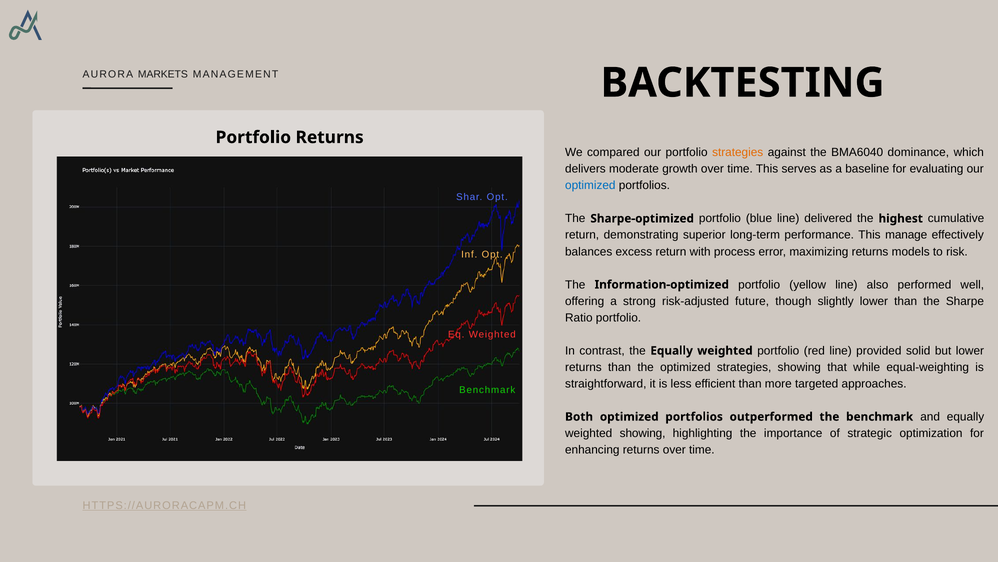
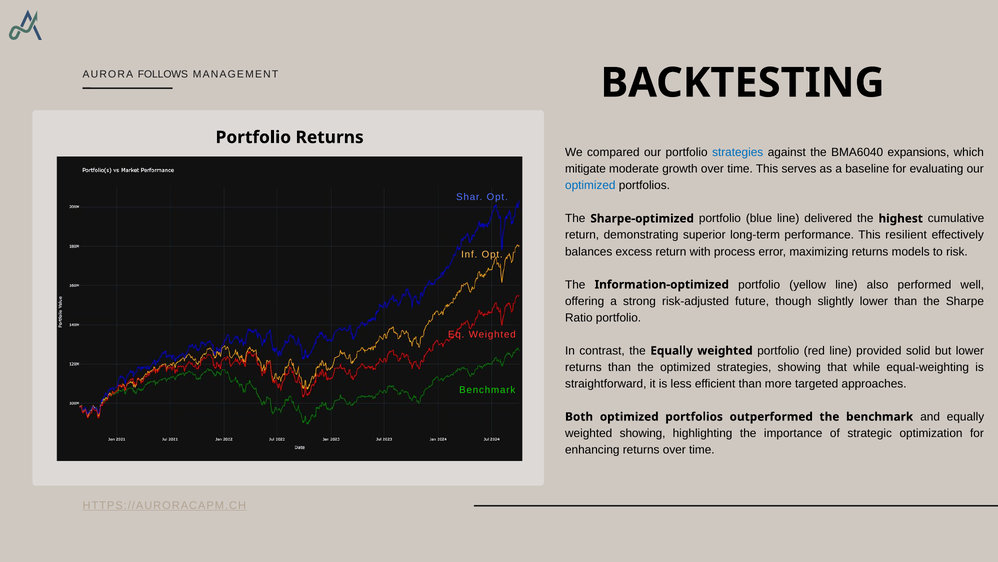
MARKETS: MARKETS -> FOLLOWS
strategies at (738, 152) colour: orange -> blue
dominance: dominance -> expansions
delivers: delivers -> mitigate
manage: manage -> resilient
